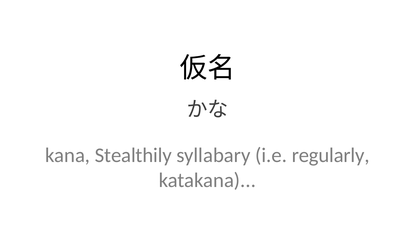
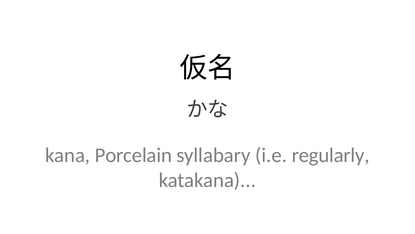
Stealthily: Stealthily -> Porcelain
